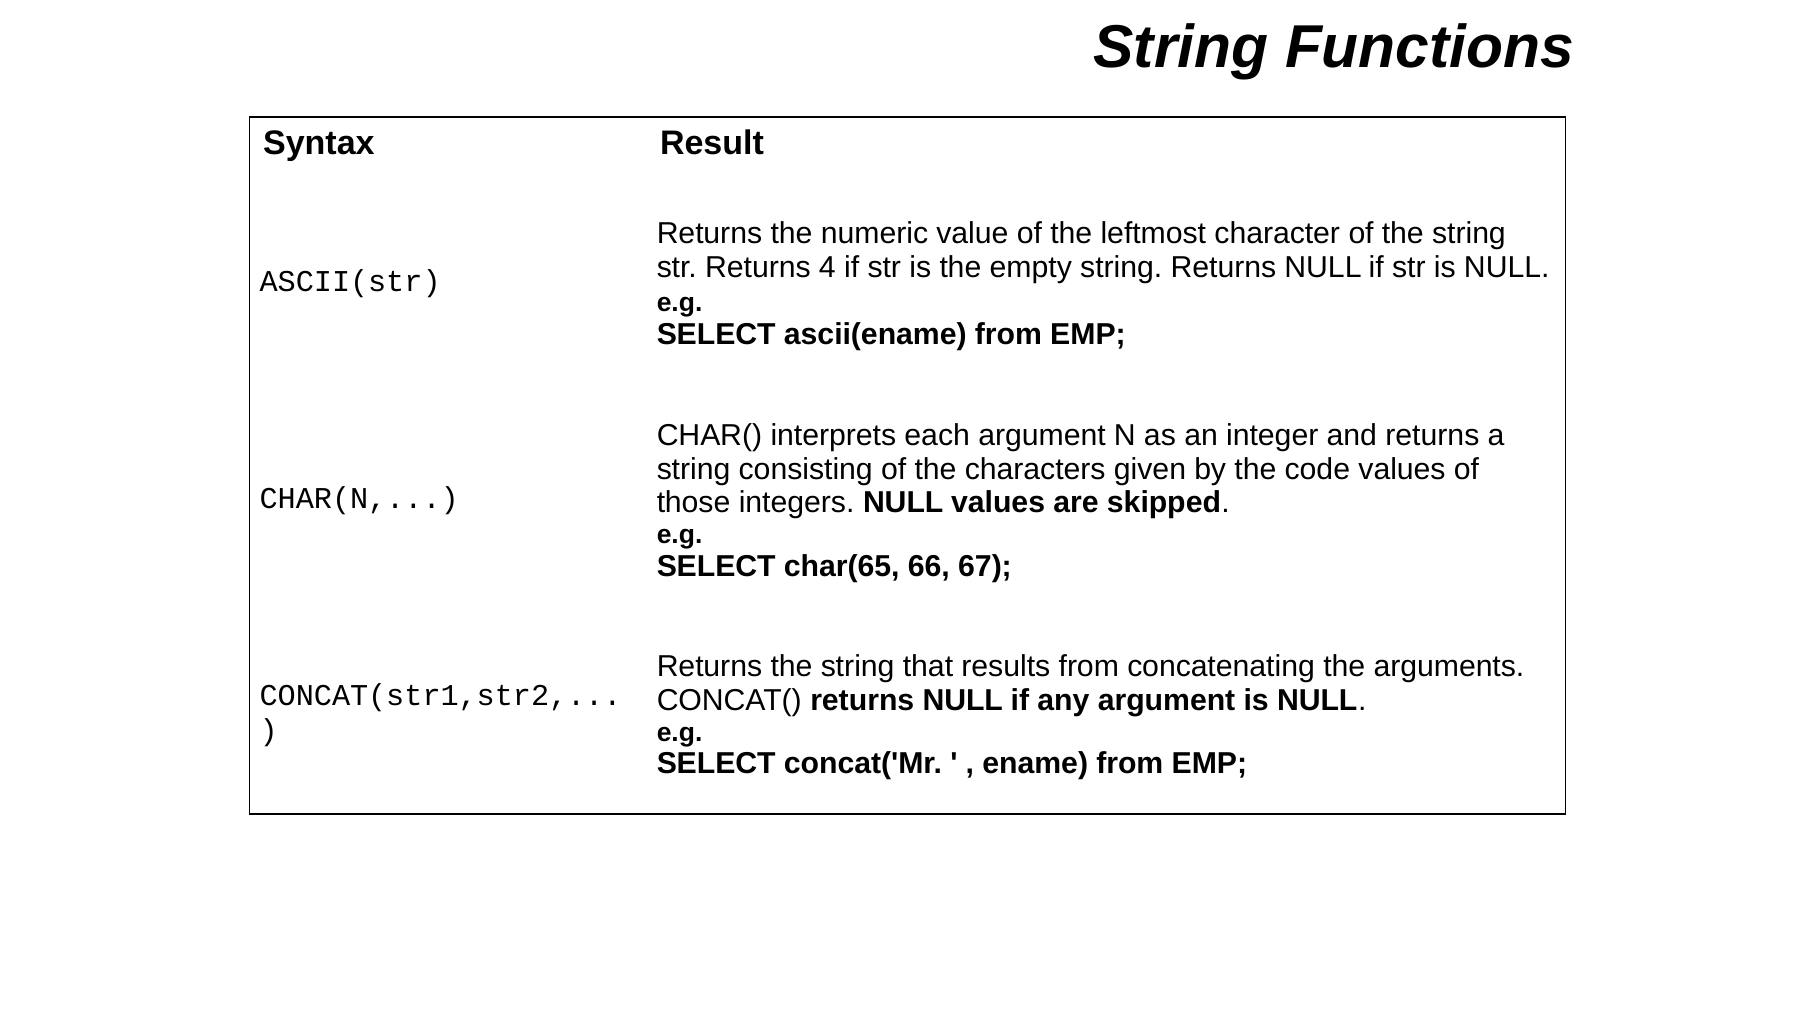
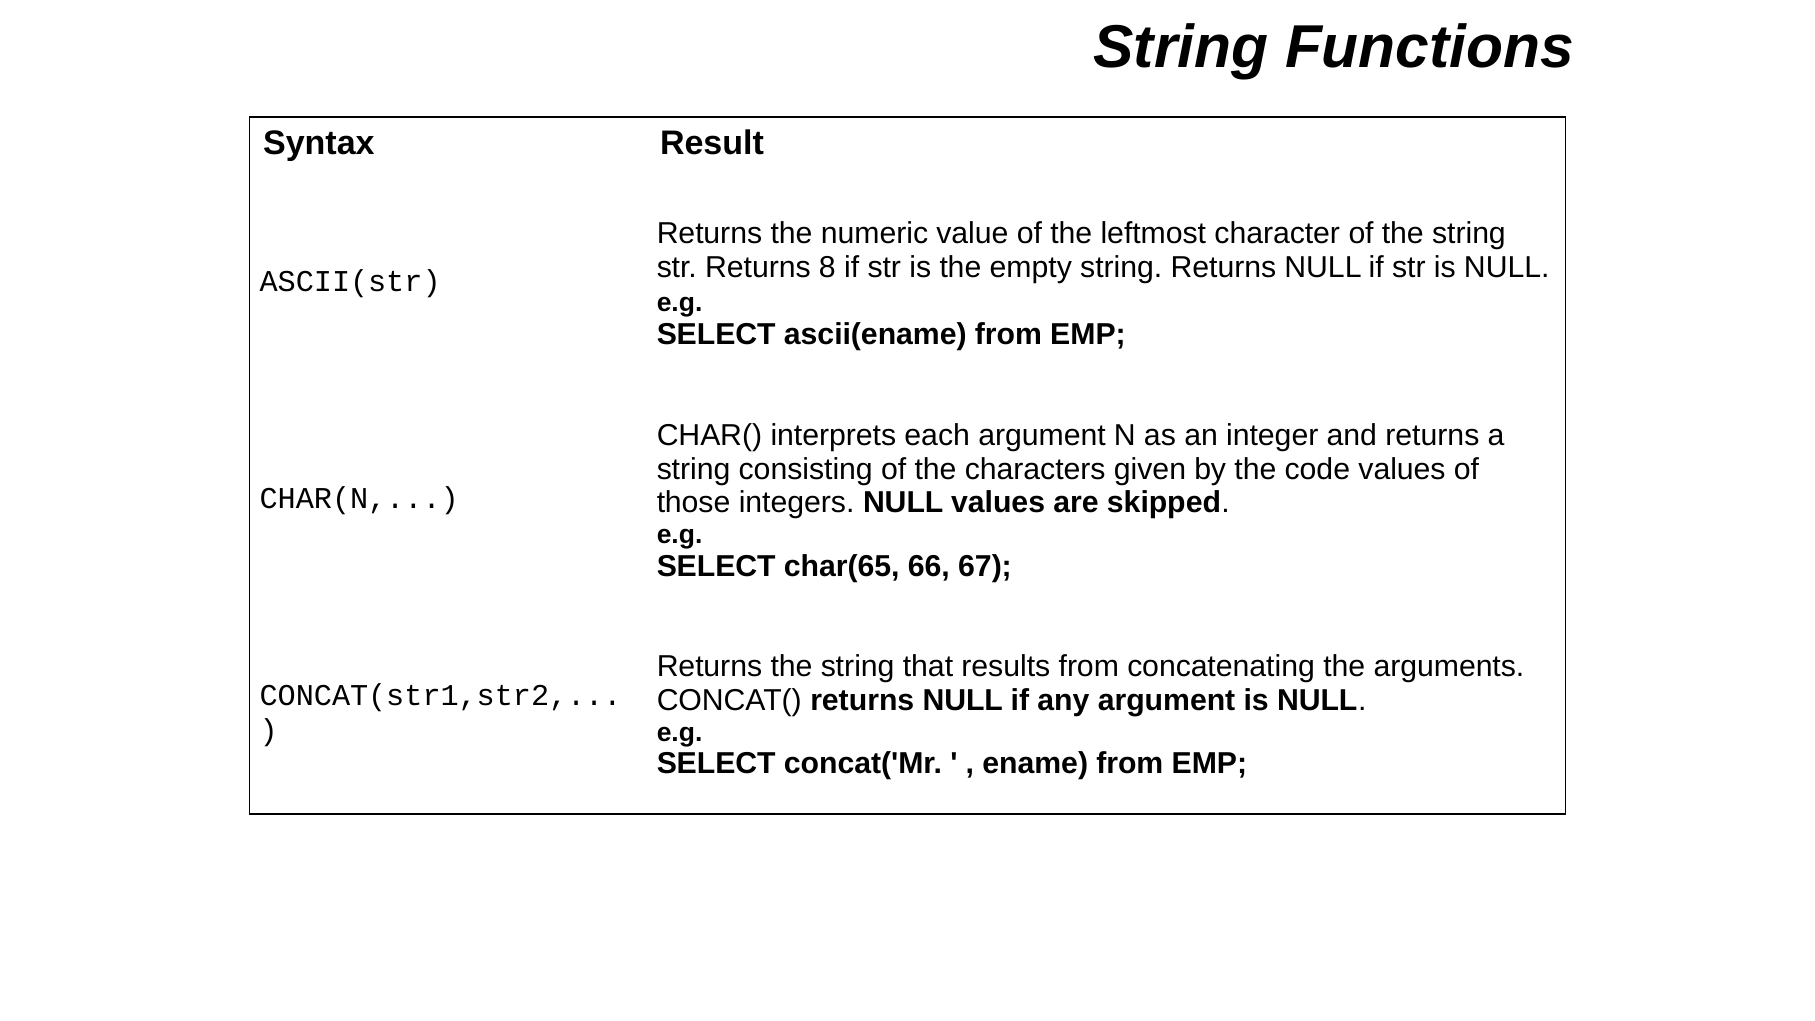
4: 4 -> 8
